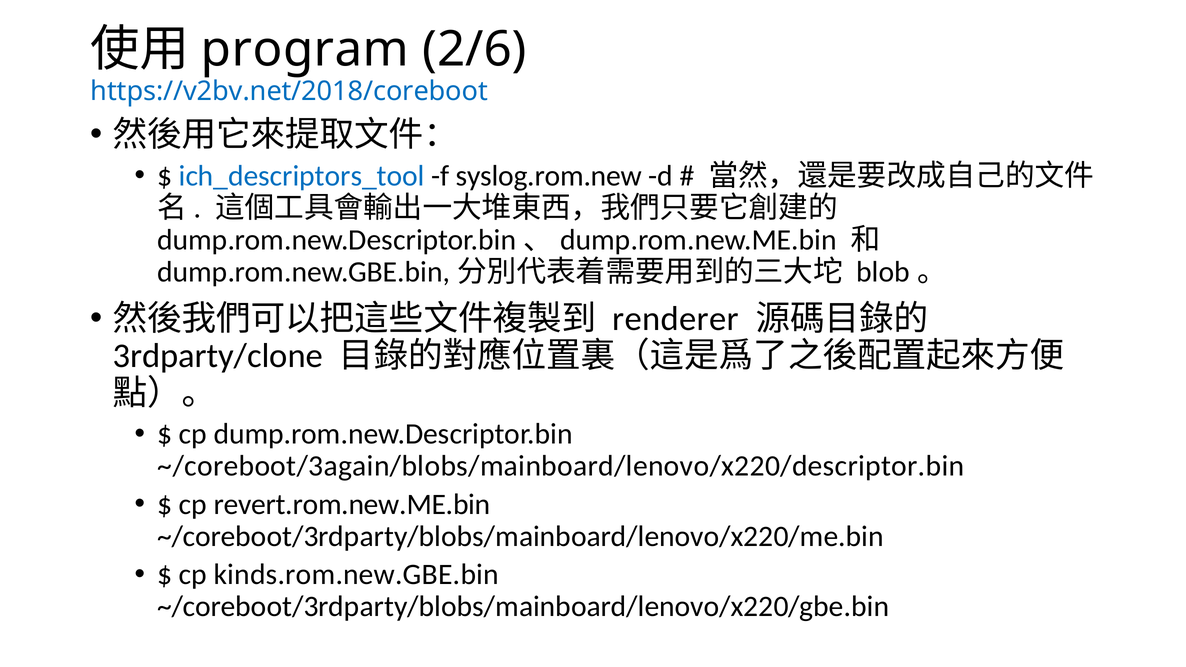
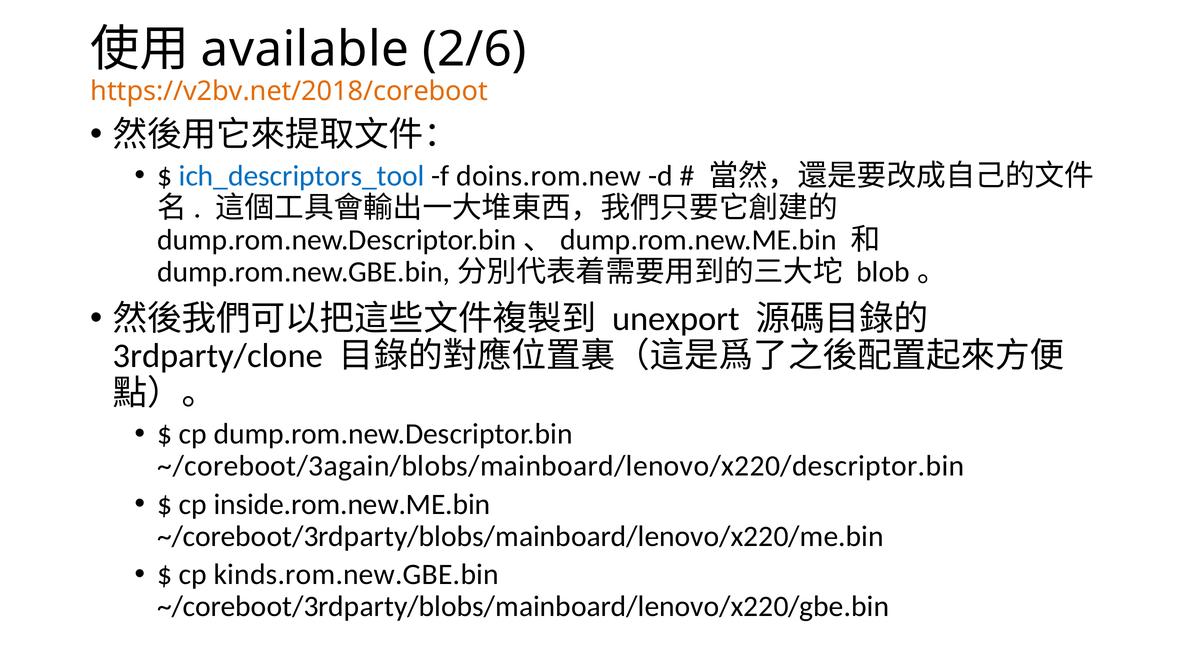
program: program -> available
https://v2bv.net/2018/coreboot colour: blue -> orange
syslog.rom.new: syslog.rom.new -> doins.rom.new
renderer: renderer -> unexport
revert.rom.new.ME.bin: revert.rom.new.ME.bin -> inside.rom.new.ME.bin
